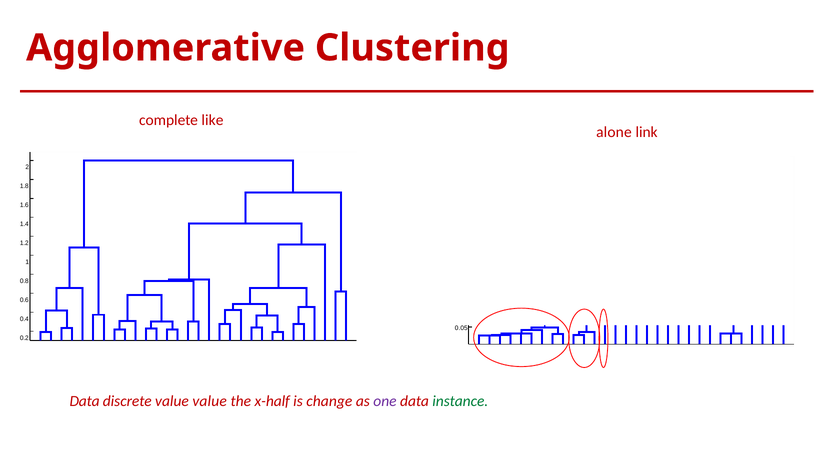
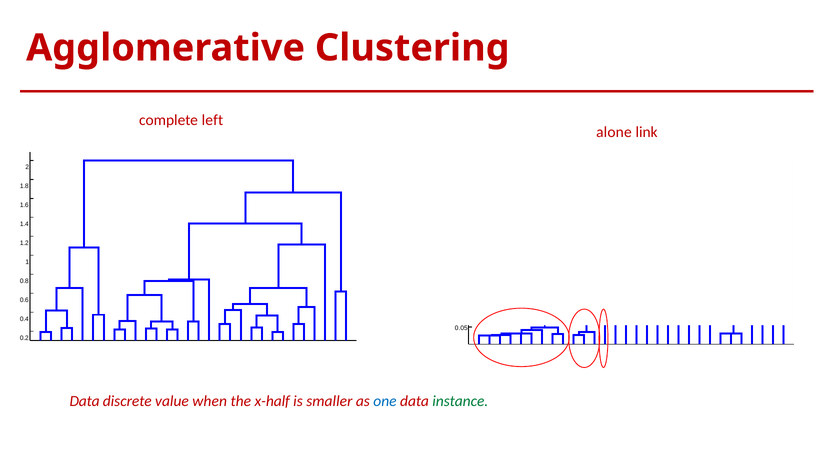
like: like -> left
value value: value -> when
change: change -> smaller
one colour: purple -> blue
